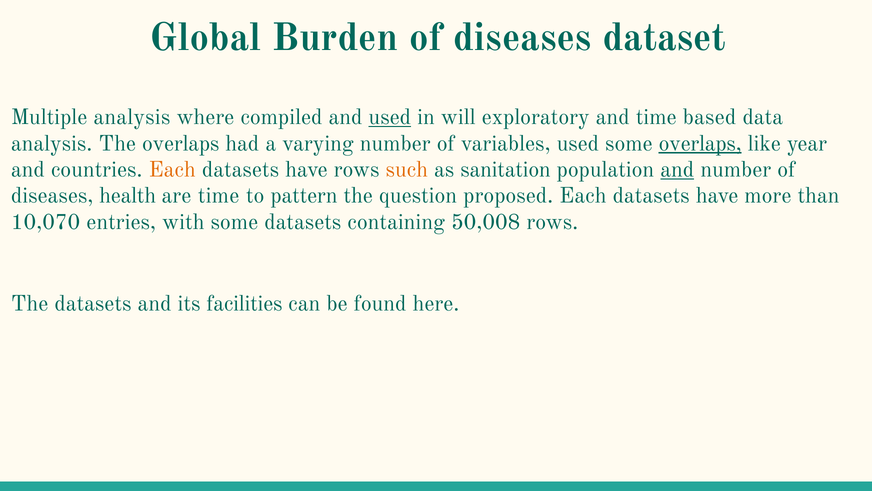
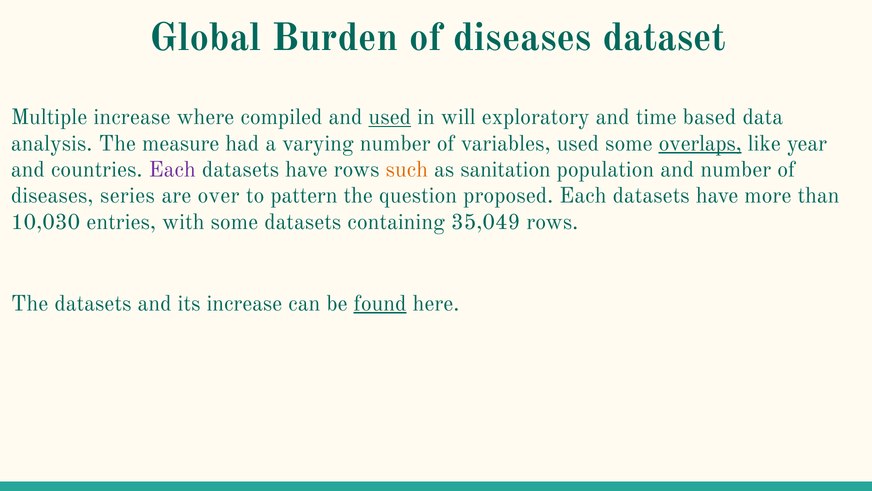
Multiple analysis: analysis -> increase
The overlaps: overlaps -> measure
Each at (172, 169) colour: orange -> purple
and at (677, 169) underline: present -> none
health: health -> series
are time: time -> over
10,070: 10,070 -> 10,030
50,008: 50,008 -> 35,049
its facilities: facilities -> increase
found underline: none -> present
